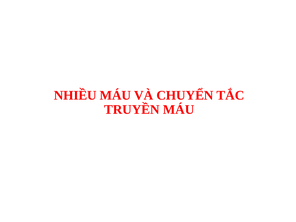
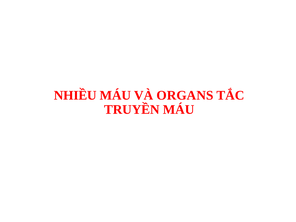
CHUYỂN: CHUYỂN -> ORGANS
